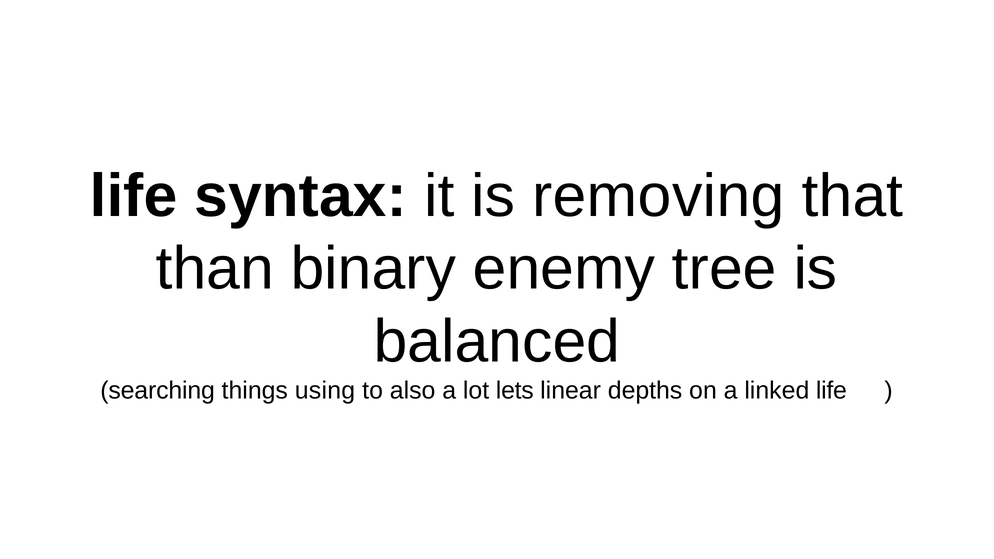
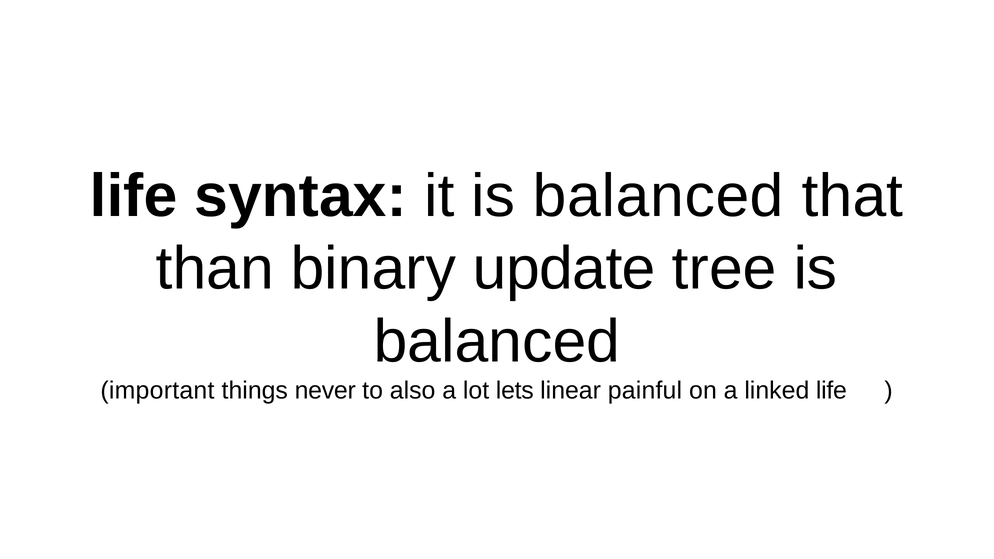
it is removing: removing -> balanced
enemy: enemy -> update
searching: searching -> important
using: using -> never
depths: depths -> painful
